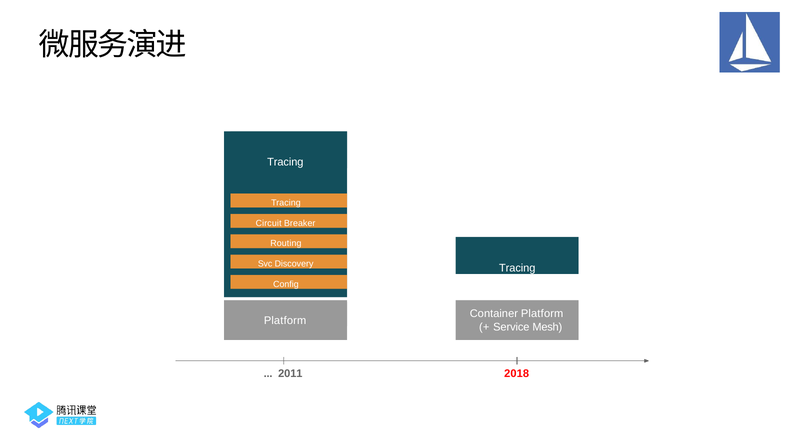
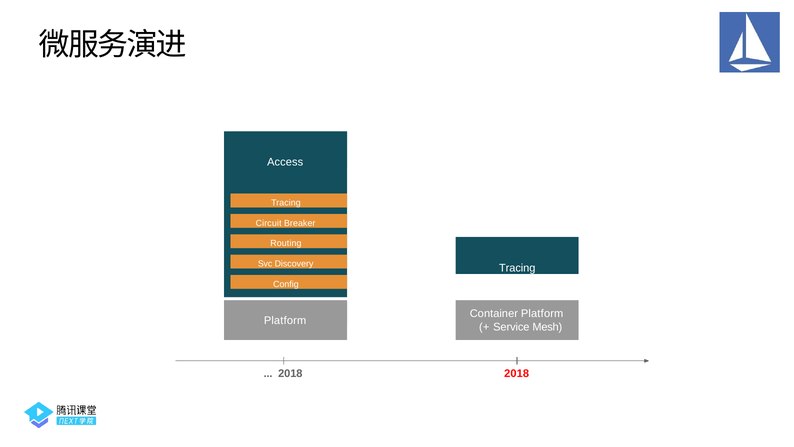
Tracing at (285, 162): Tracing -> Access
2011 at (290, 373): 2011 -> 2018
